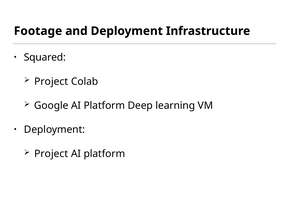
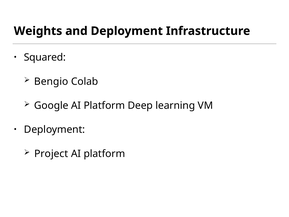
Footage: Footage -> Weights
Project at (51, 81): Project -> Bengio
